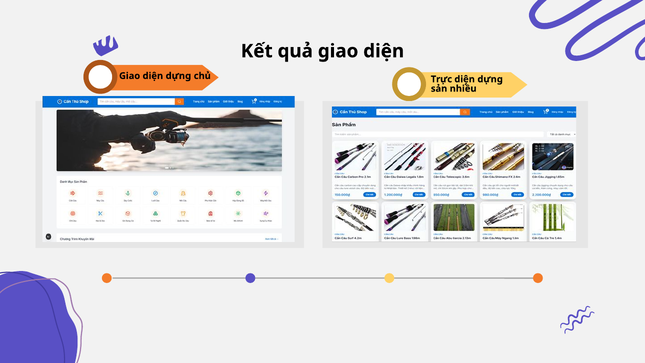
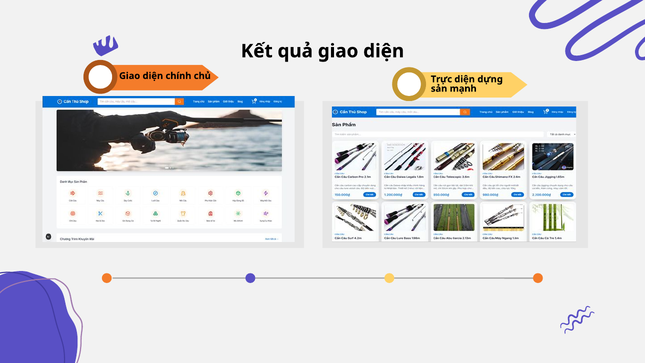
Giao diện dựng: dựng -> chính
nhiều: nhiều -> mạnh
